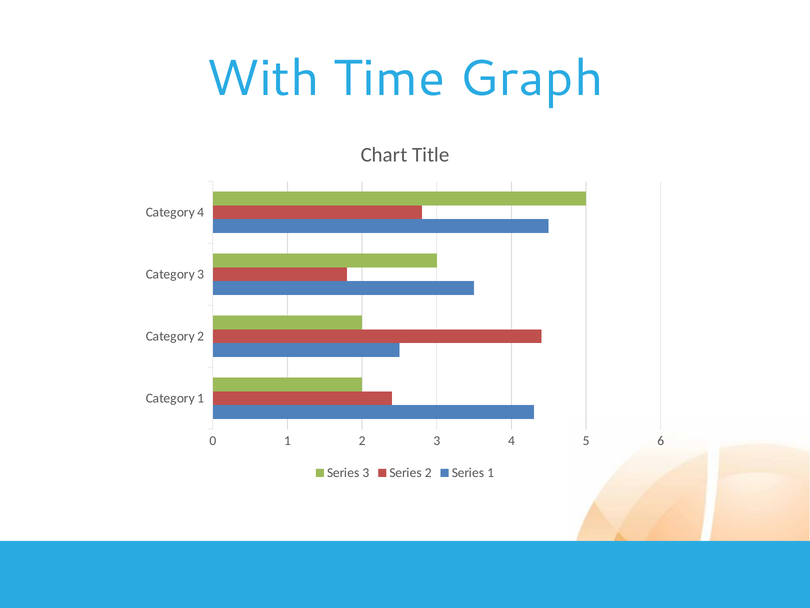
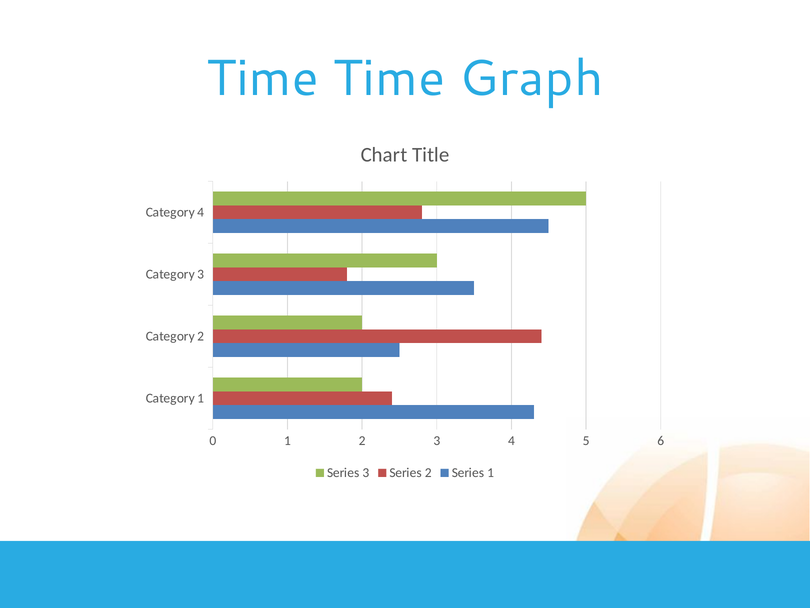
With at (263, 78): With -> Time
